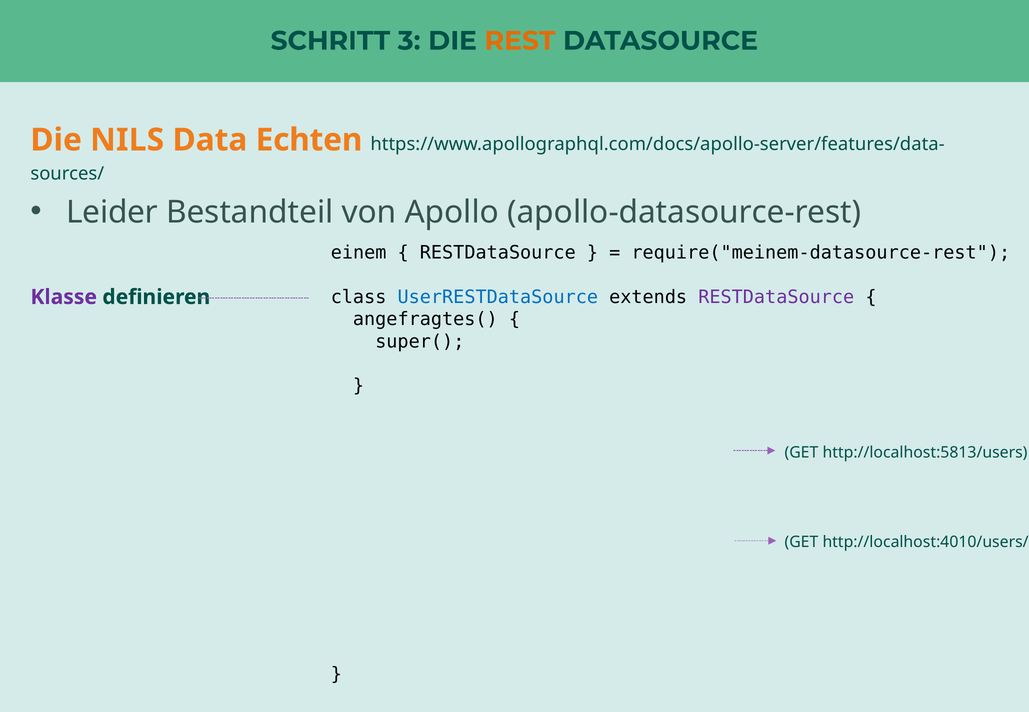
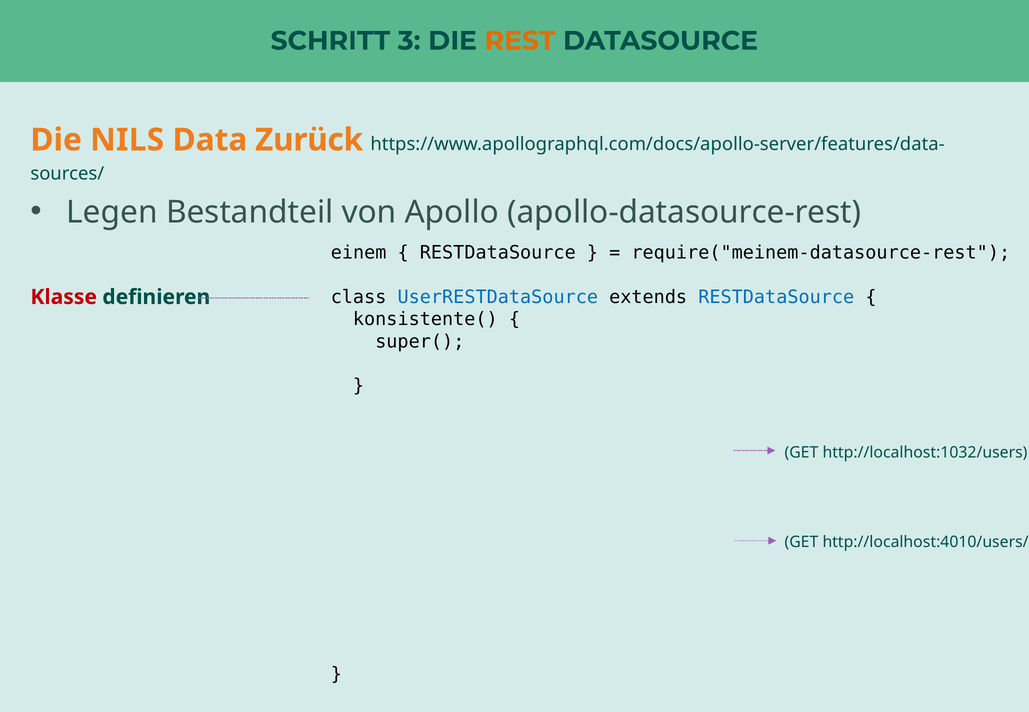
Echten: Echten -> Zurück
Leider: Leider -> Legen
RESTDataSource at (776, 297) colour: purple -> blue
Klasse colour: purple -> red
angefragtes(: angefragtes( -> konsistente(
http://localhost:5813/users: http://localhost:5813/users -> http://localhost:1032/users
